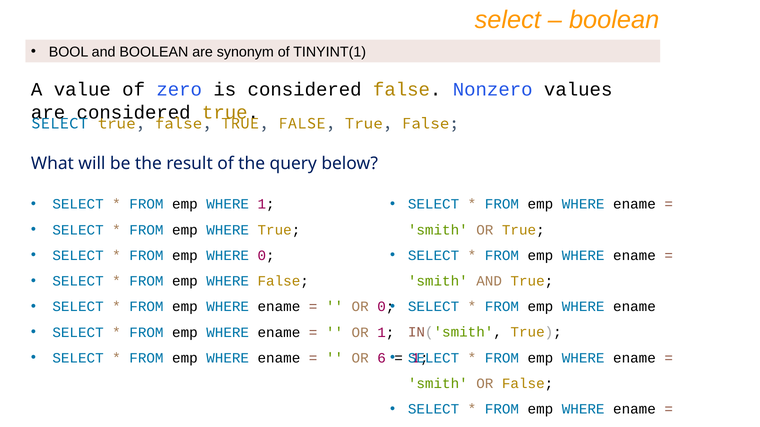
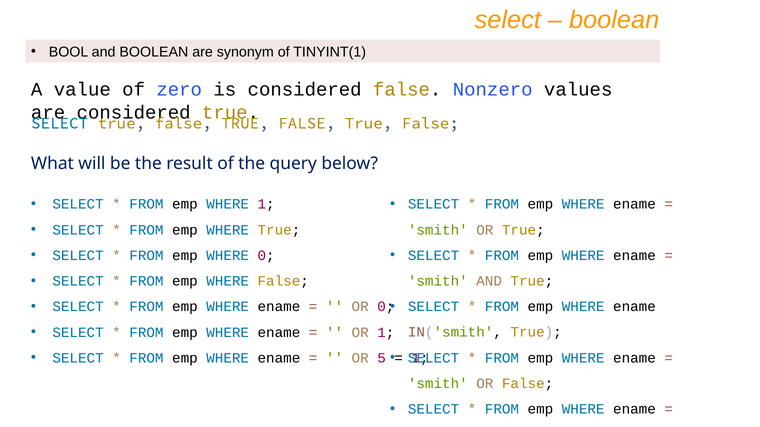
6: 6 -> 5
